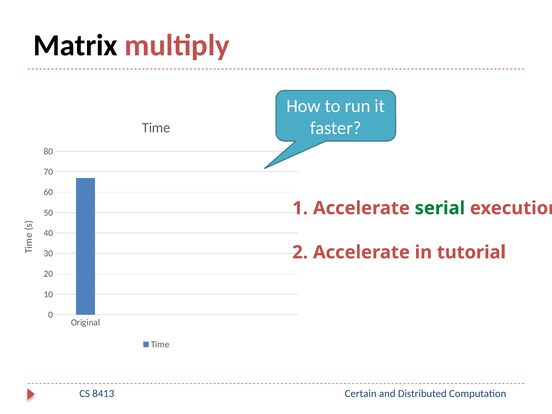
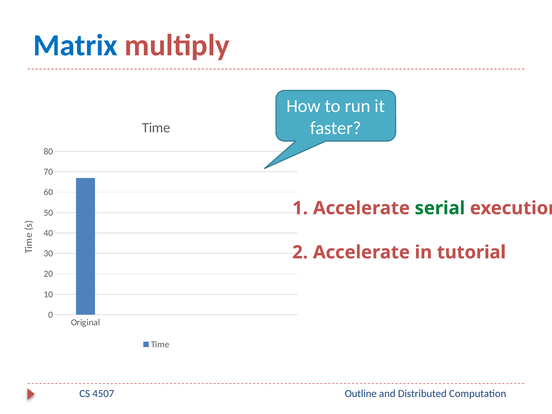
Matrix colour: black -> blue
8413: 8413 -> 4507
Certain: Certain -> Outline
